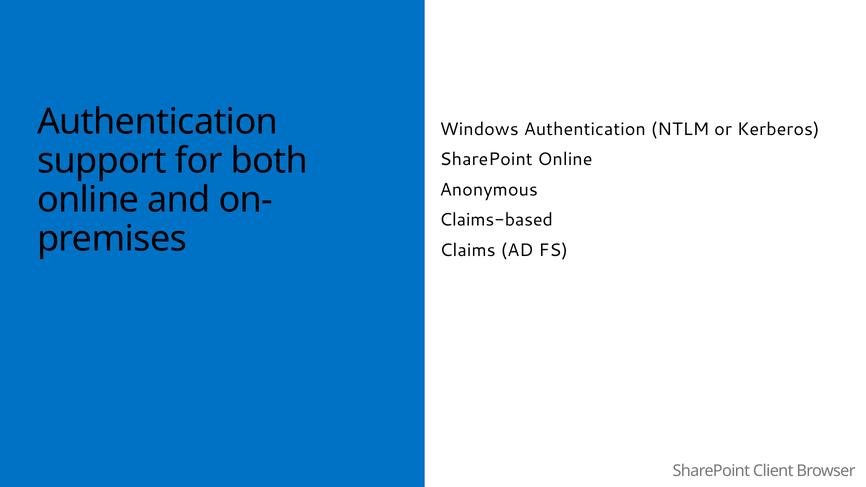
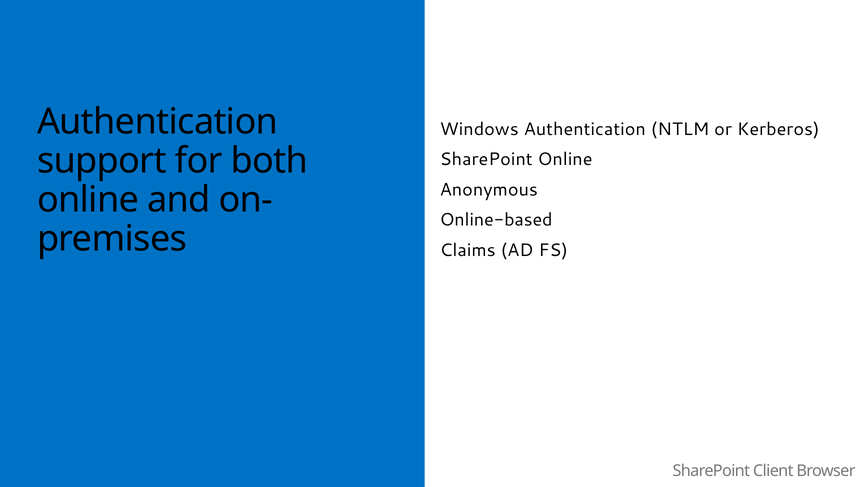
Claims-based: Claims-based -> Online-based
